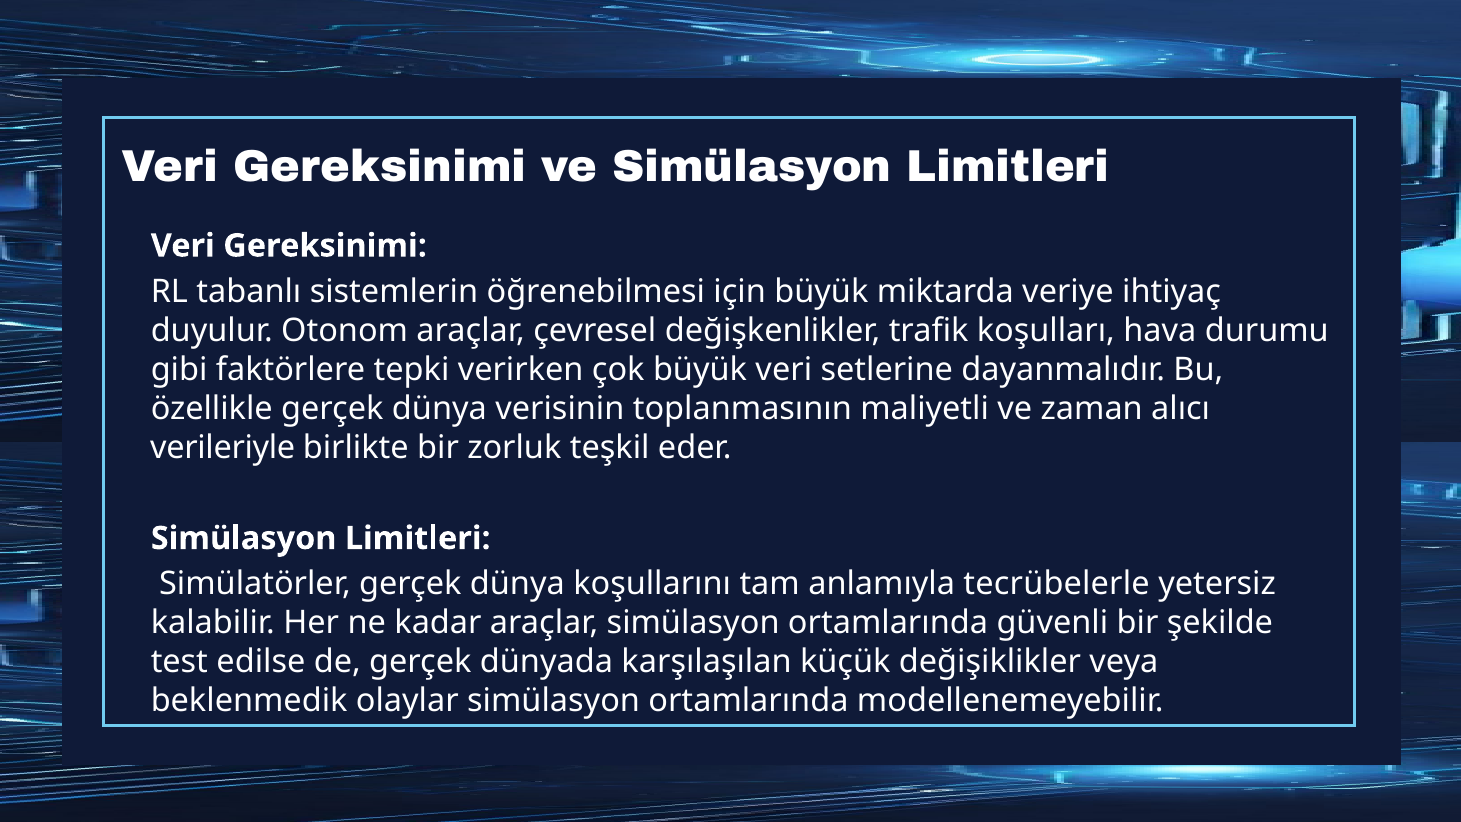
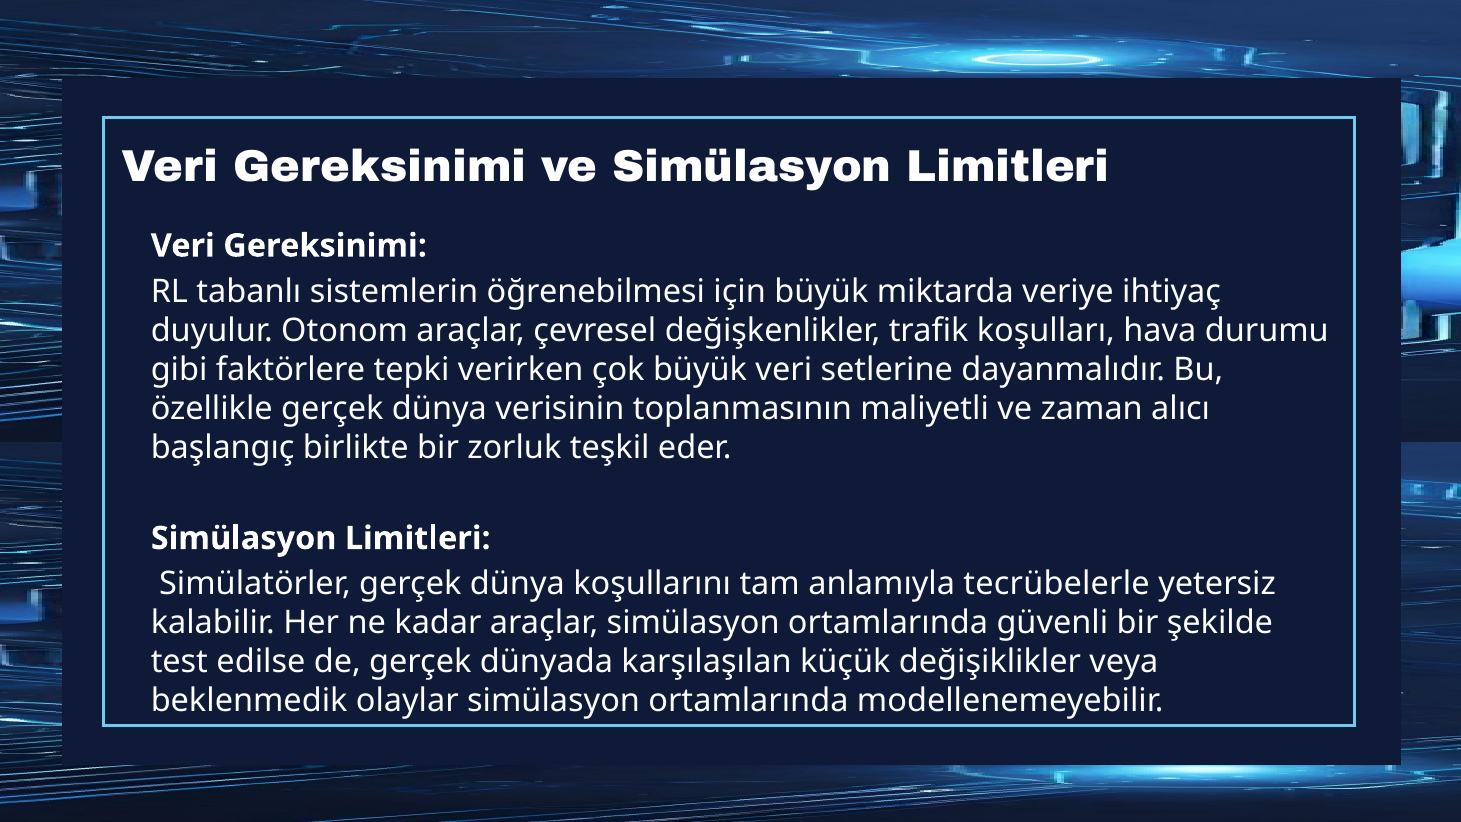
verileriyle: verileriyle -> başlangıç
